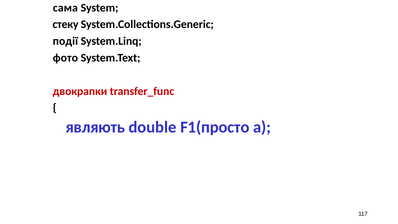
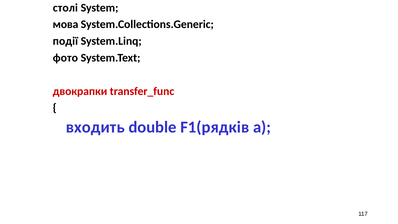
сама: сама -> столі
стеку: стеку -> мова
являють: являють -> входить
F1(просто: F1(просто -> F1(рядків
